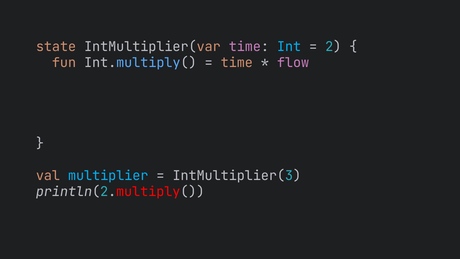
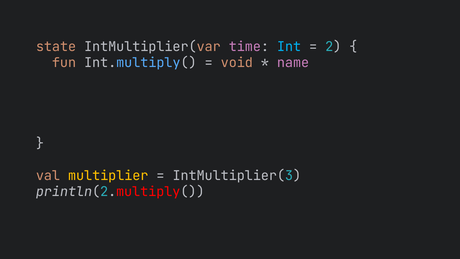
time at (237, 63): time -> void
flow: flow -> name
multiplier colour: light blue -> yellow
